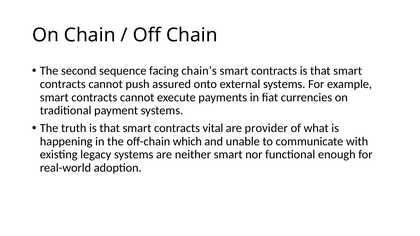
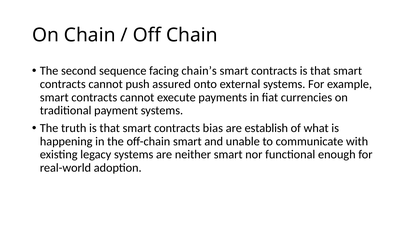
vital: vital -> bias
provider: provider -> establish
off-chain which: which -> smart
